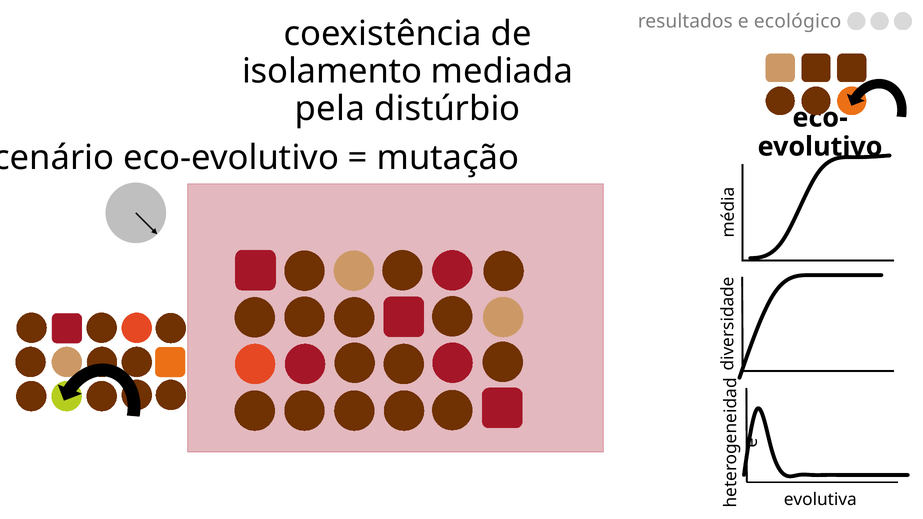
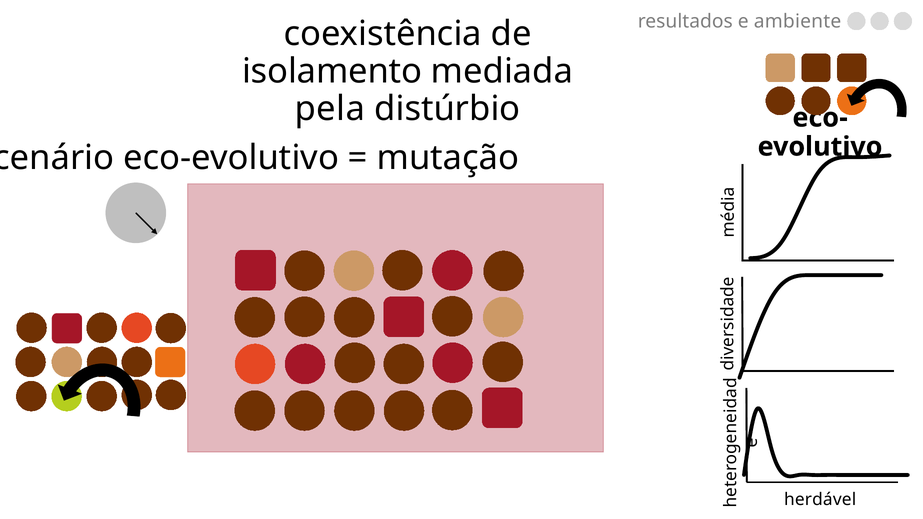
ecológico: ecológico -> ambiente
evolutiva: evolutiva -> herdável
